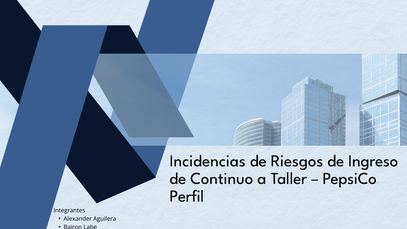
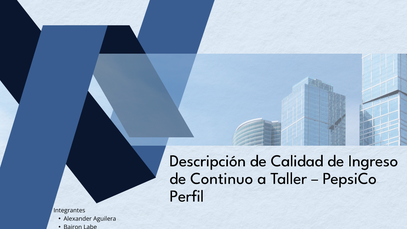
Incidencias: Incidencias -> Descripción
Riesgos: Riesgos -> Calidad
